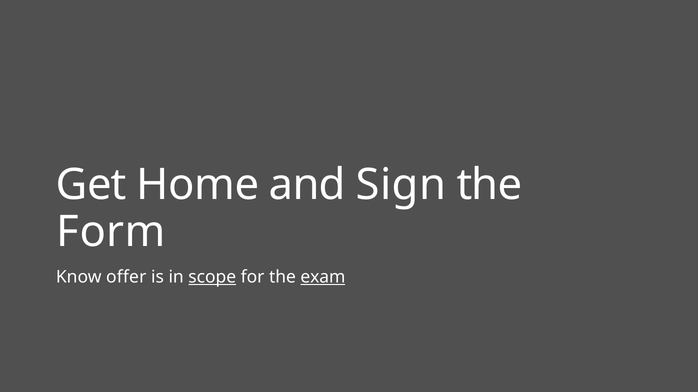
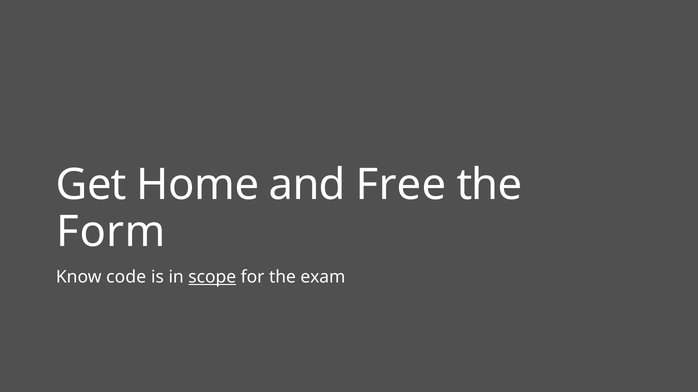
Sign: Sign -> Free
offer: offer -> code
exam underline: present -> none
